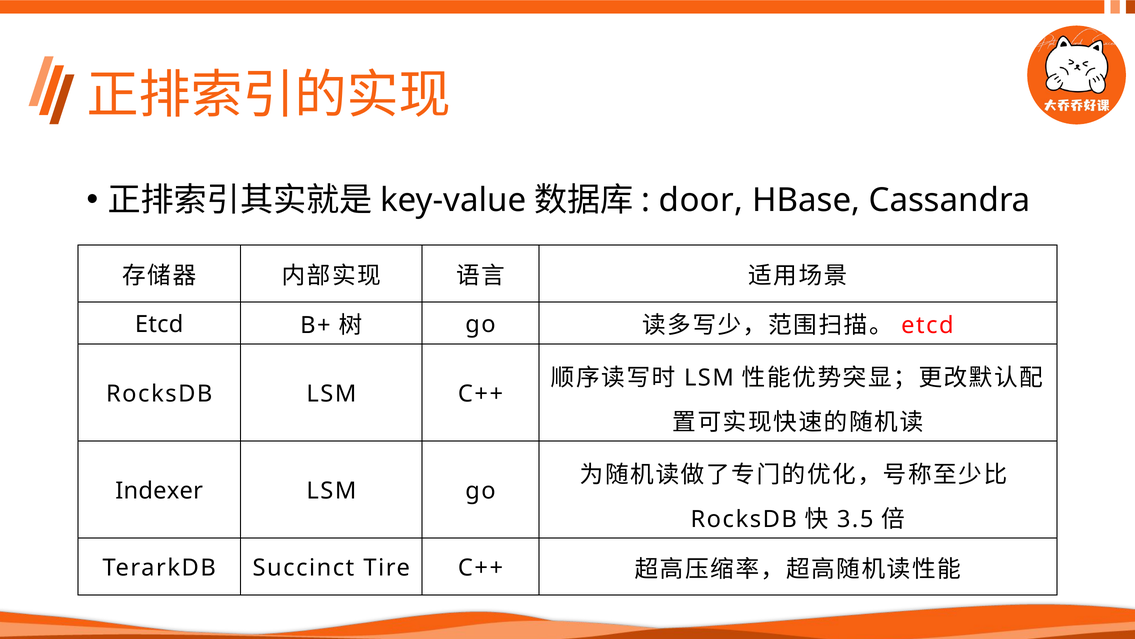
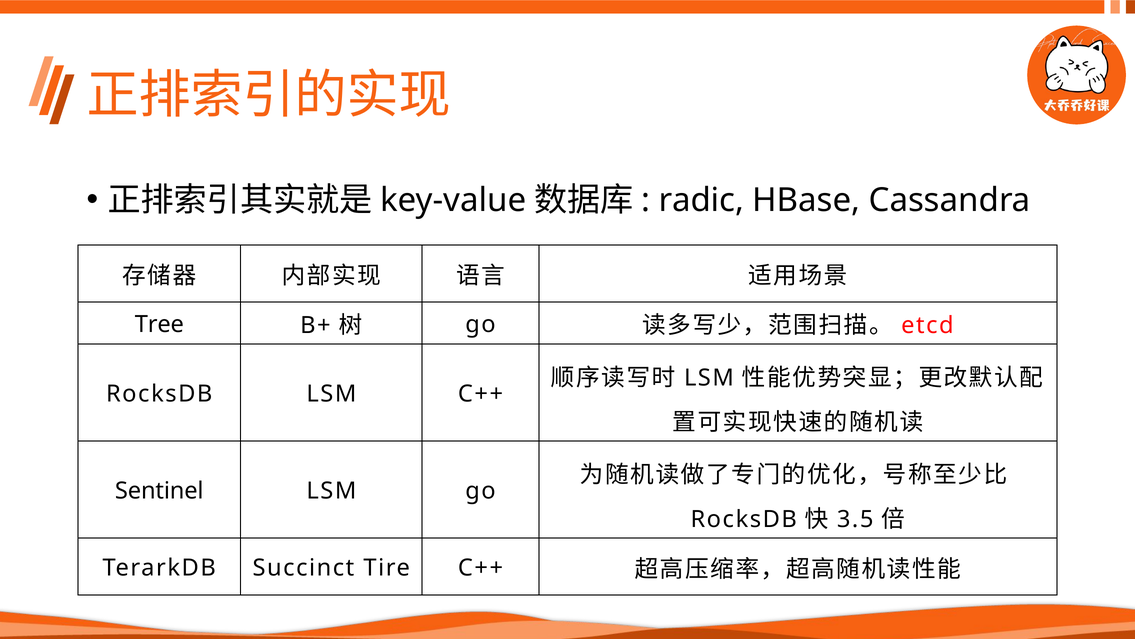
door: door -> radic
Etcd at (159, 324): Etcd -> Tree
Indexer: Indexer -> Sentinel
